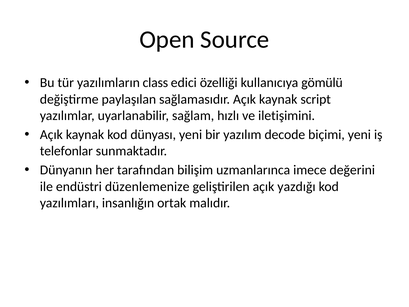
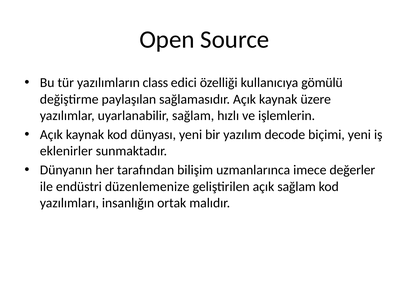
script: script -> üzere
iletişimini: iletişimini -> işlemlerin
telefonlar: telefonlar -> eklenirler
değerini: değerini -> değerler
açık yazdığı: yazdığı -> sağlam
